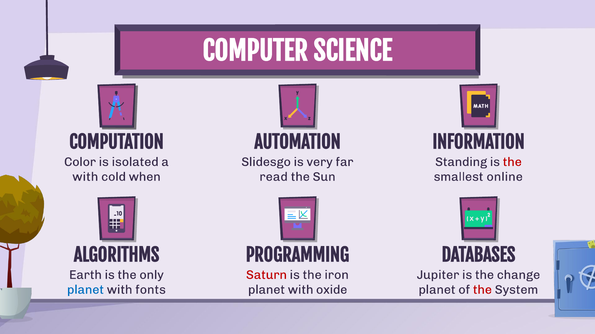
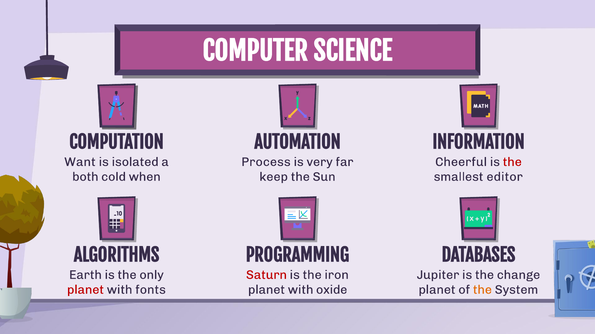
Color: Color -> Want
Slidesgo: Slidesgo -> Process
Standing: Standing -> Cheerful
with at (85, 177): with -> both
read: read -> keep
online: online -> editor
planet at (86, 290) colour: blue -> red
the at (482, 290) colour: red -> orange
